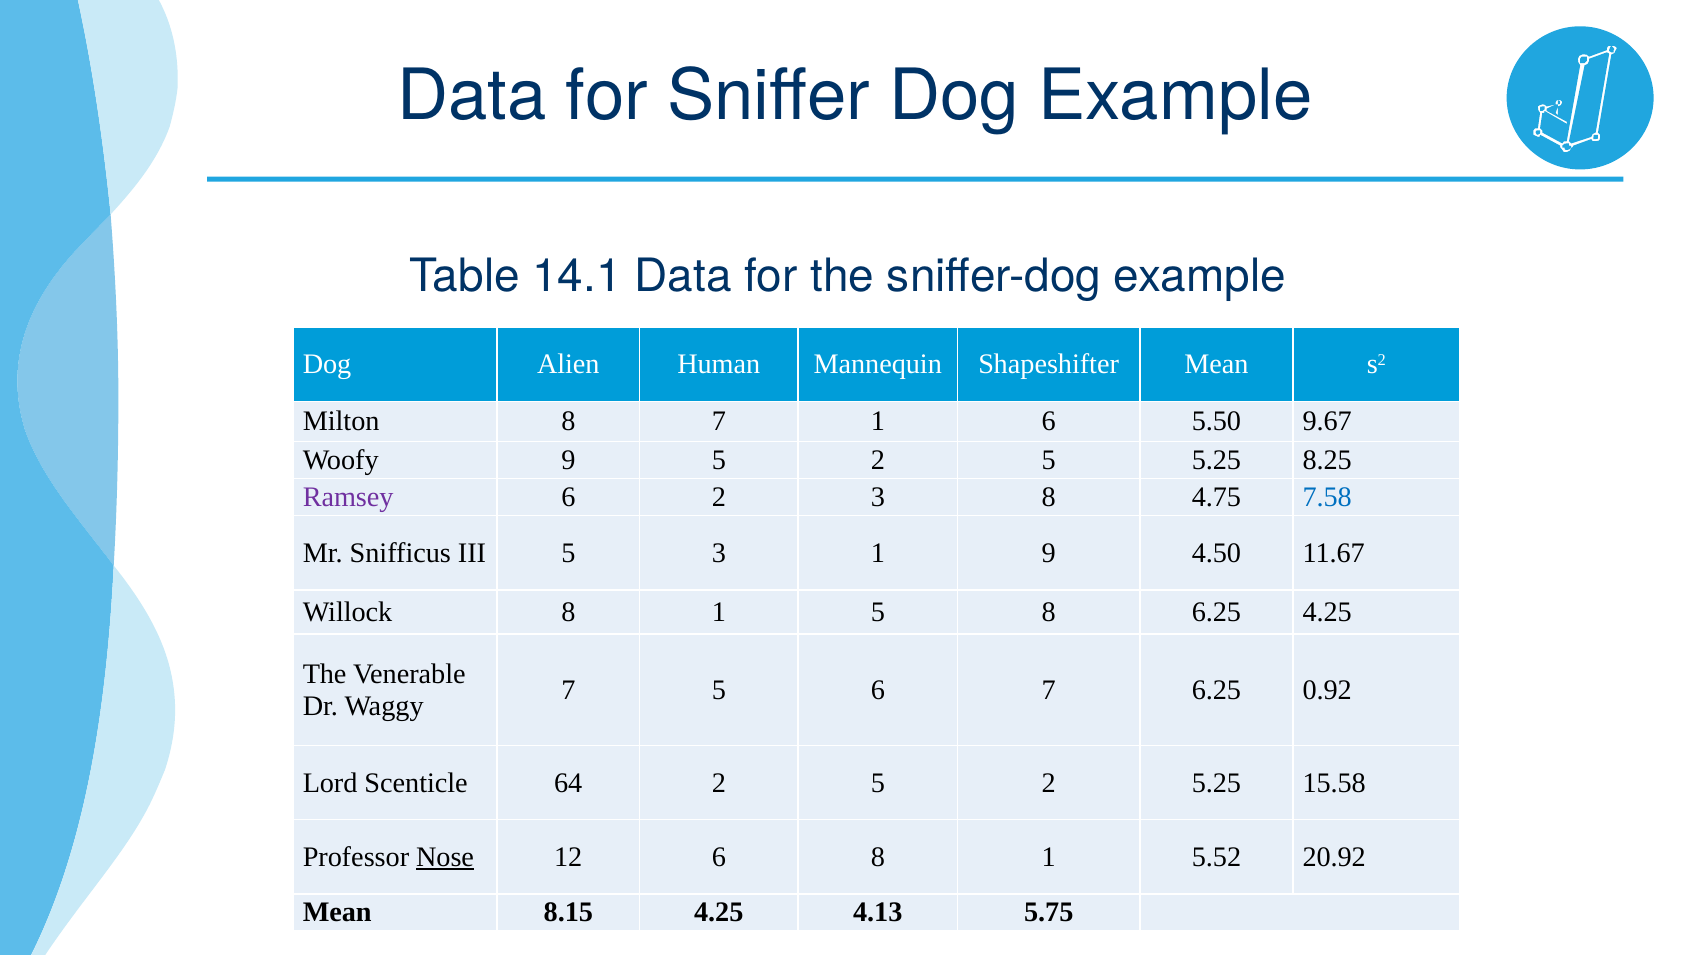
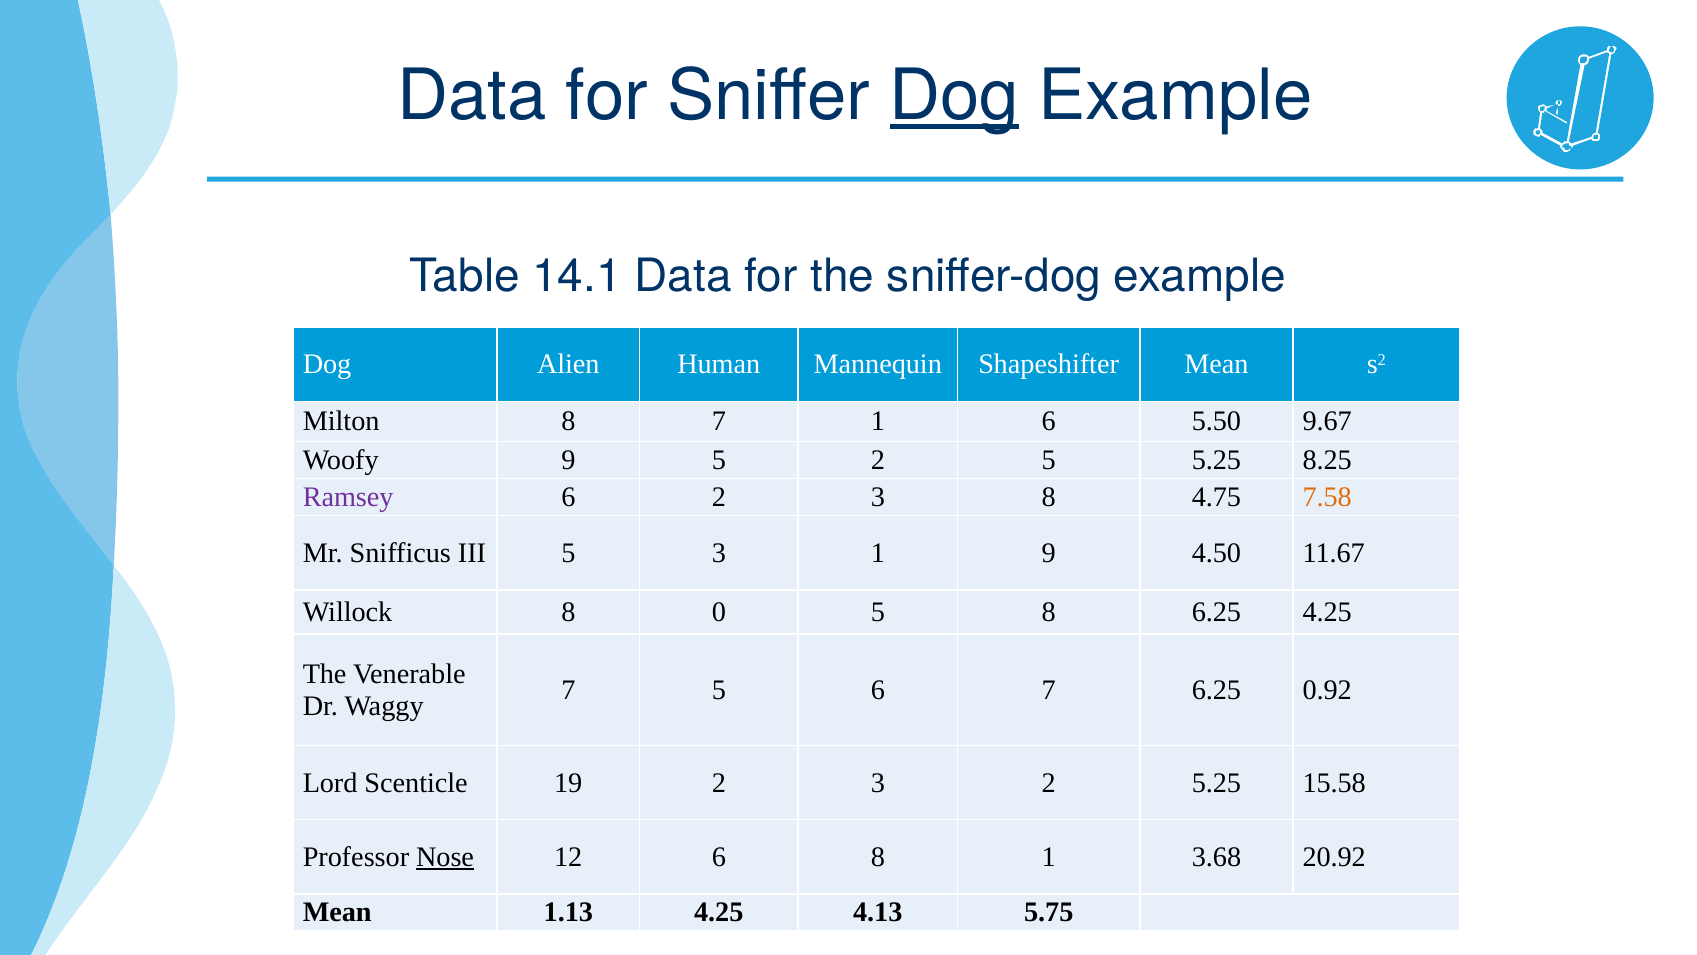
Dog at (954, 96) underline: none -> present
7.58 colour: blue -> orange
Willock 8 1: 1 -> 0
64: 64 -> 19
5 at (878, 782): 5 -> 3
5.52: 5.52 -> 3.68
8.15: 8.15 -> 1.13
